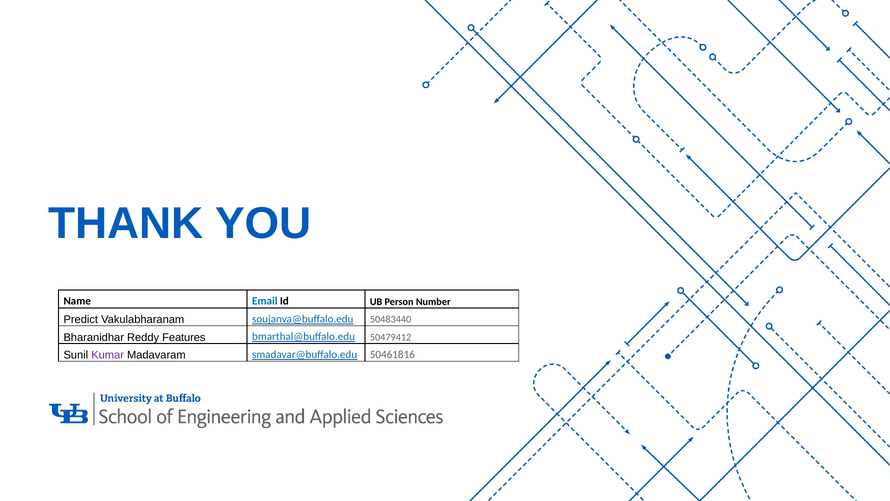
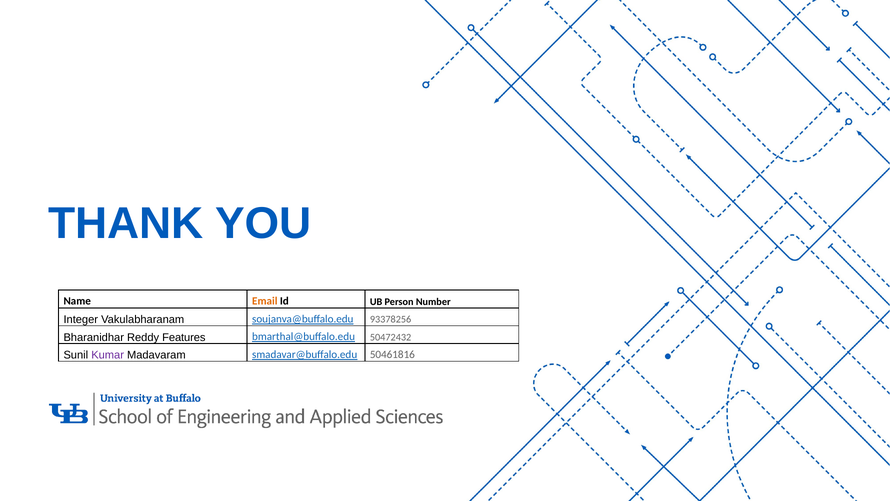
Email colour: blue -> orange
Predict: Predict -> Integer
50483440: 50483440 -> 93378256
50479412: 50479412 -> 50472432
